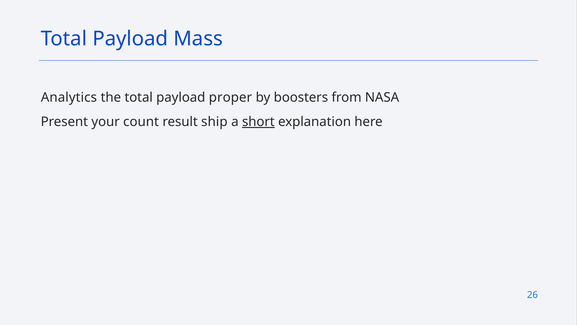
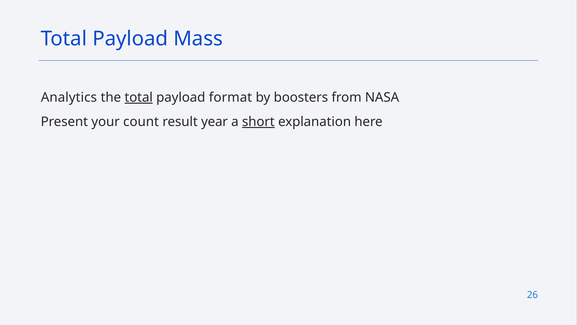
total at (139, 97) underline: none -> present
proper: proper -> format
ship: ship -> year
